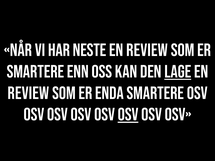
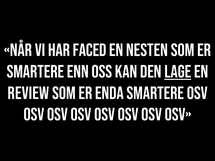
NESTE: NESTE -> FACED
REVIEW at (147, 50): REVIEW -> NESTEN
OSV at (128, 115) underline: present -> none
